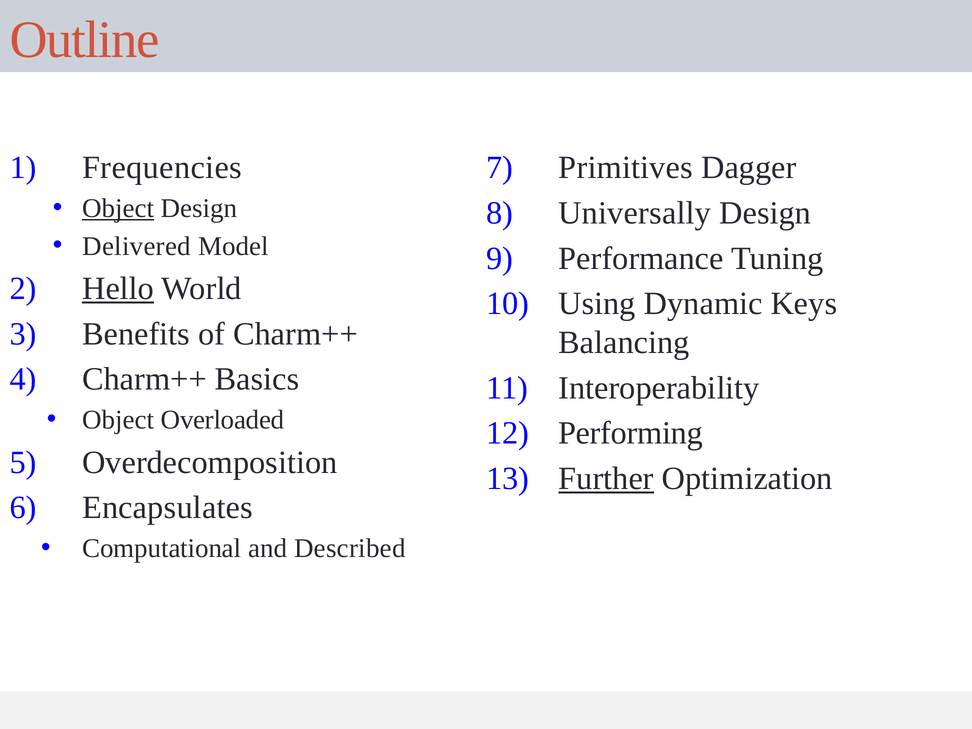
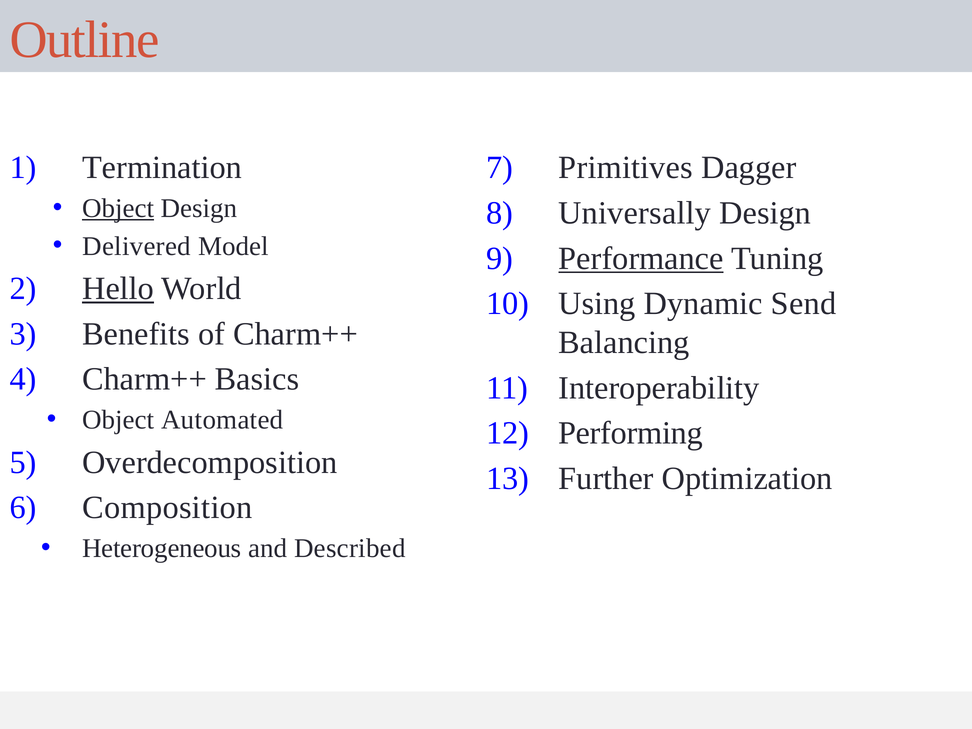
Frequencies: Frequencies -> Termination
Performance underline: none -> present
Keys: Keys -> Send
Overloaded: Overloaded -> Automated
Further underline: present -> none
Encapsulates: Encapsulates -> Composition
Computational: Computational -> Heterogeneous
